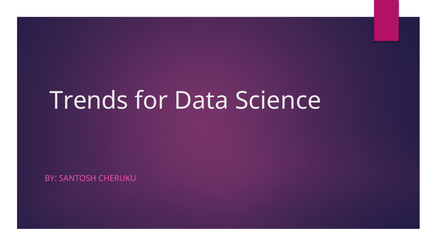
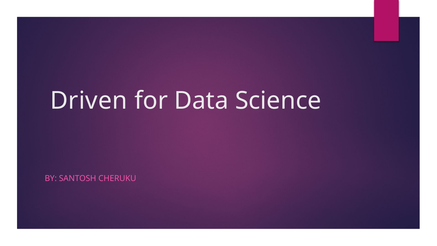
Trends: Trends -> Driven
